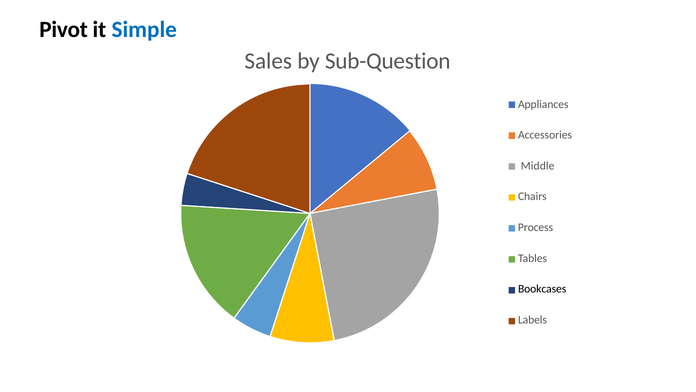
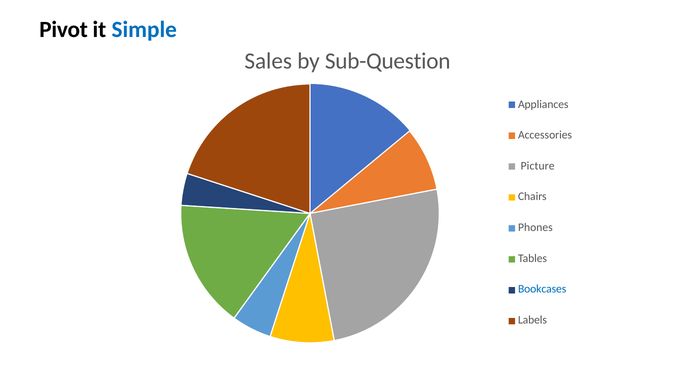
Middle: Middle -> Picture
Process: Process -> Phones
Bookcases colour: black -> blue
